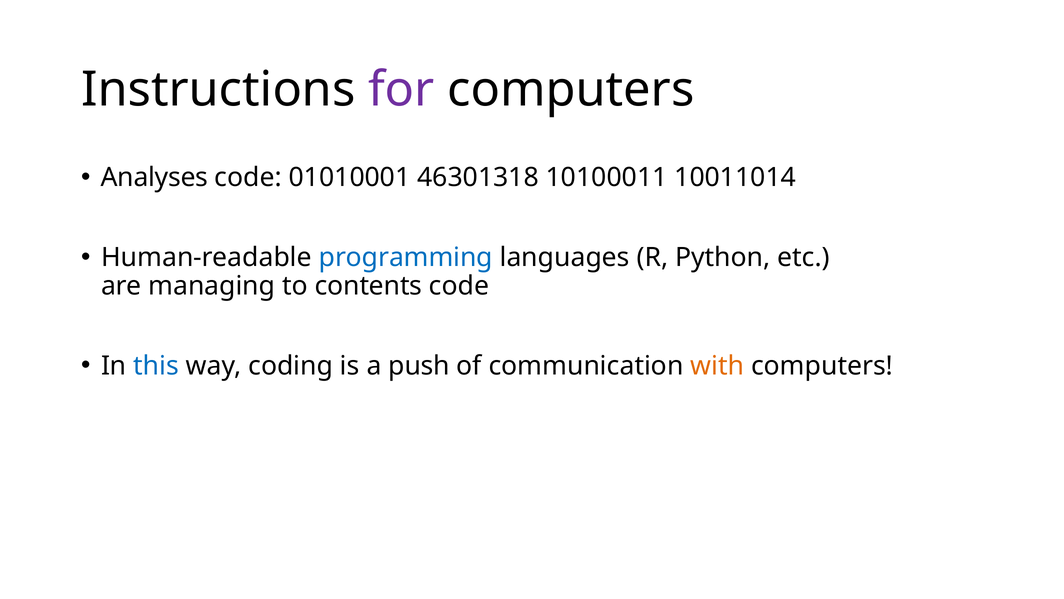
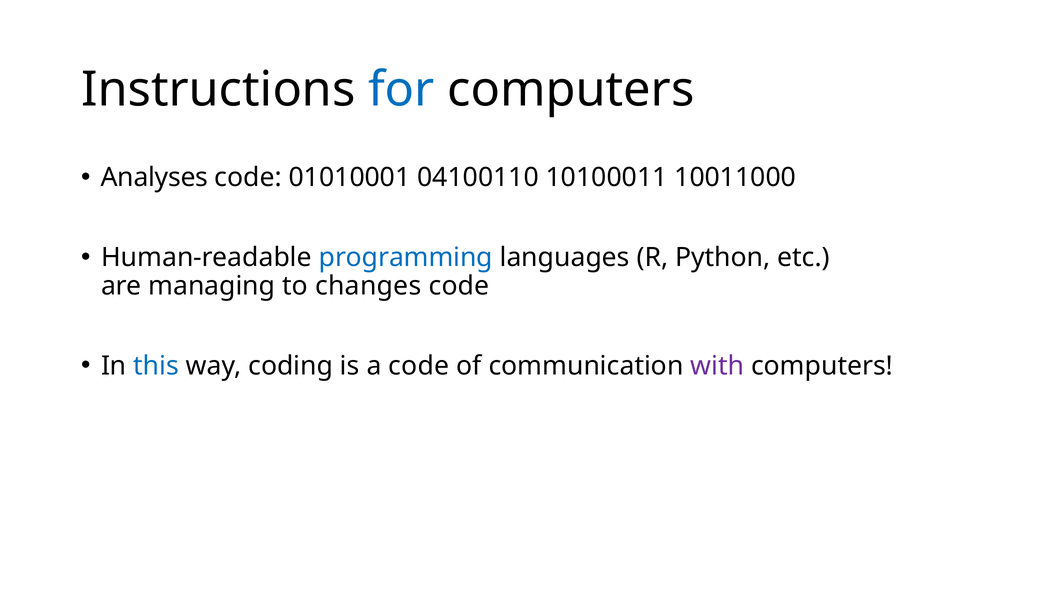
for colour: purple -> blue
46301318: 46301318 -> 04100110
10011014: 10011014 -> 10011000
contents: contents -> changes
a push: push -> code
with colour: orange -> purple
